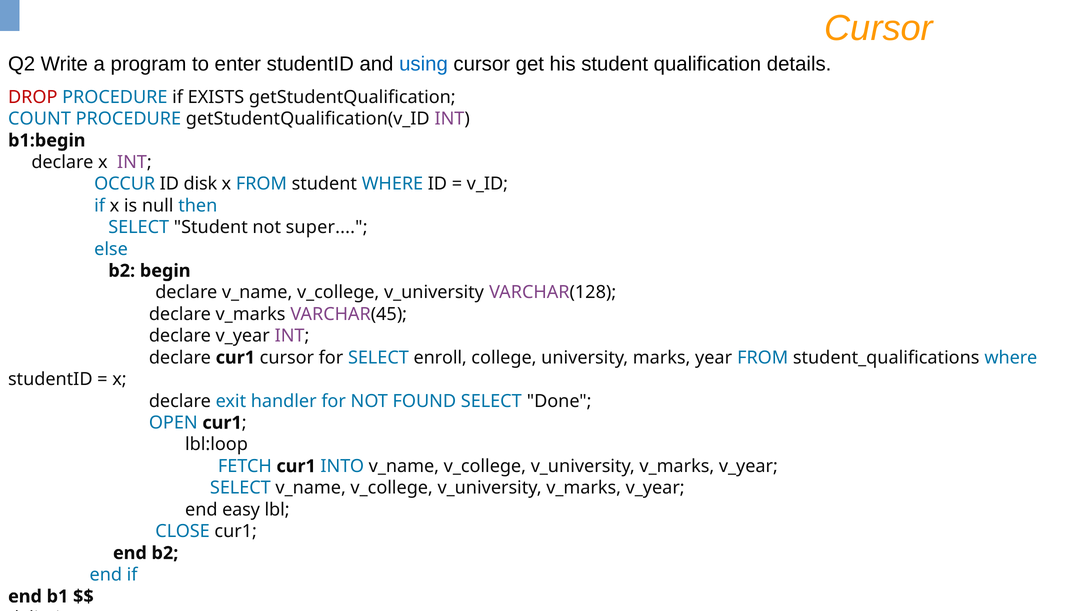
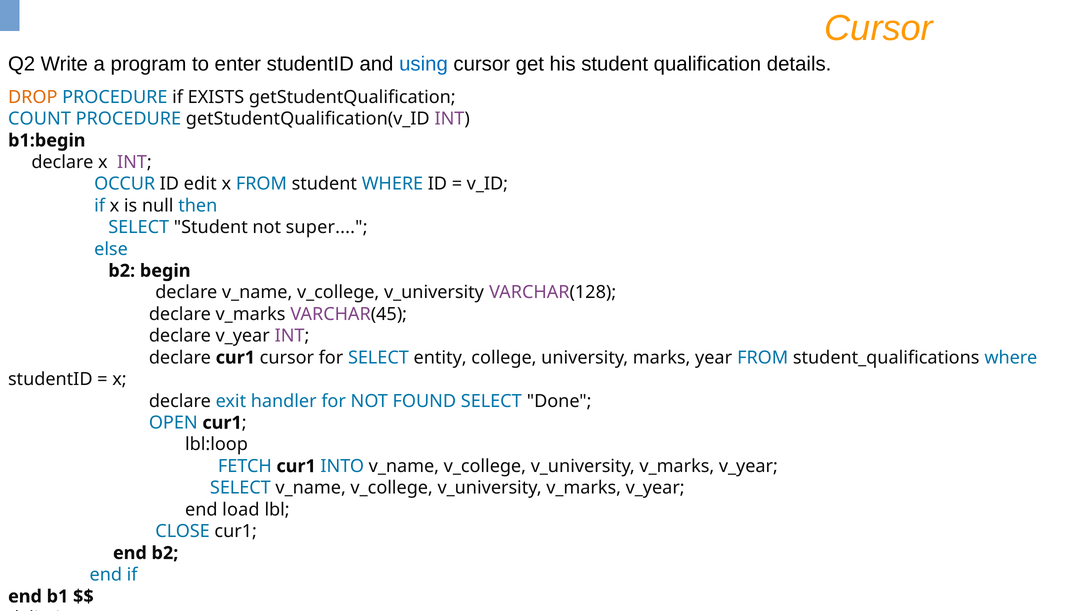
DROP colour: red -> orange
disk: disk -> edit
enroll: enroll -> entity
easy: easy -> load
